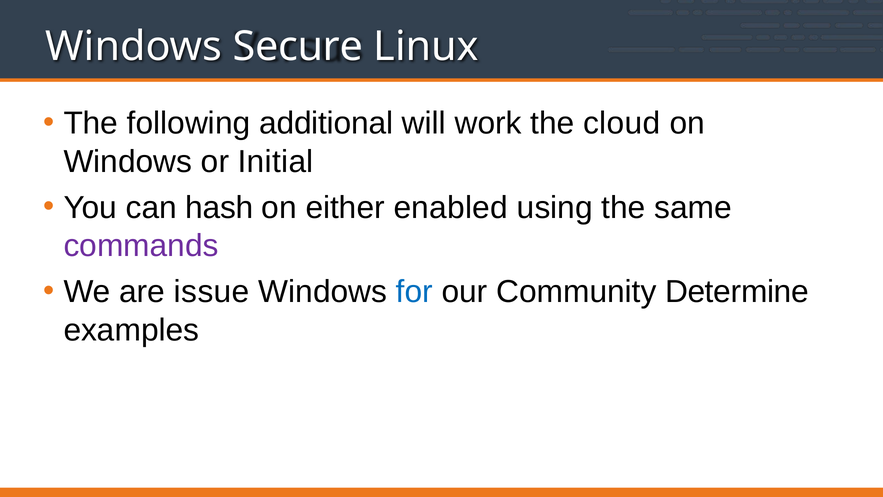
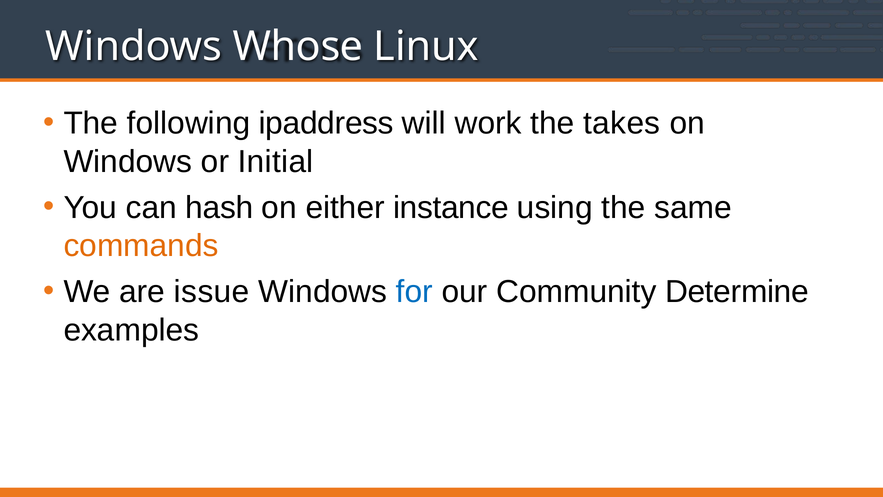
Secure: Secure -> Whose
additional: additional -> ipaddress
cloud: cloud -> takes
enabled: enabled -> instance
commands colour: purple -> orange
